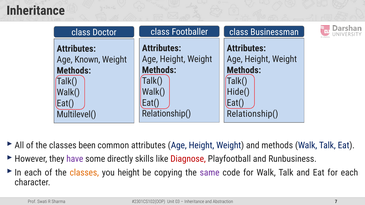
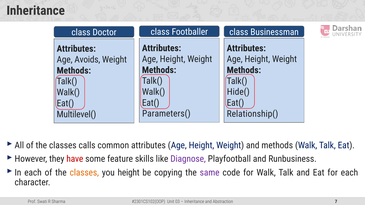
Known: Known -> Avoids
Relationship( at (166, 114): Relationship( -> Parameters(
been: been -> calls
have colour: purple -> red
directly: directly -> feature
Diagnose colour: red -> purple
